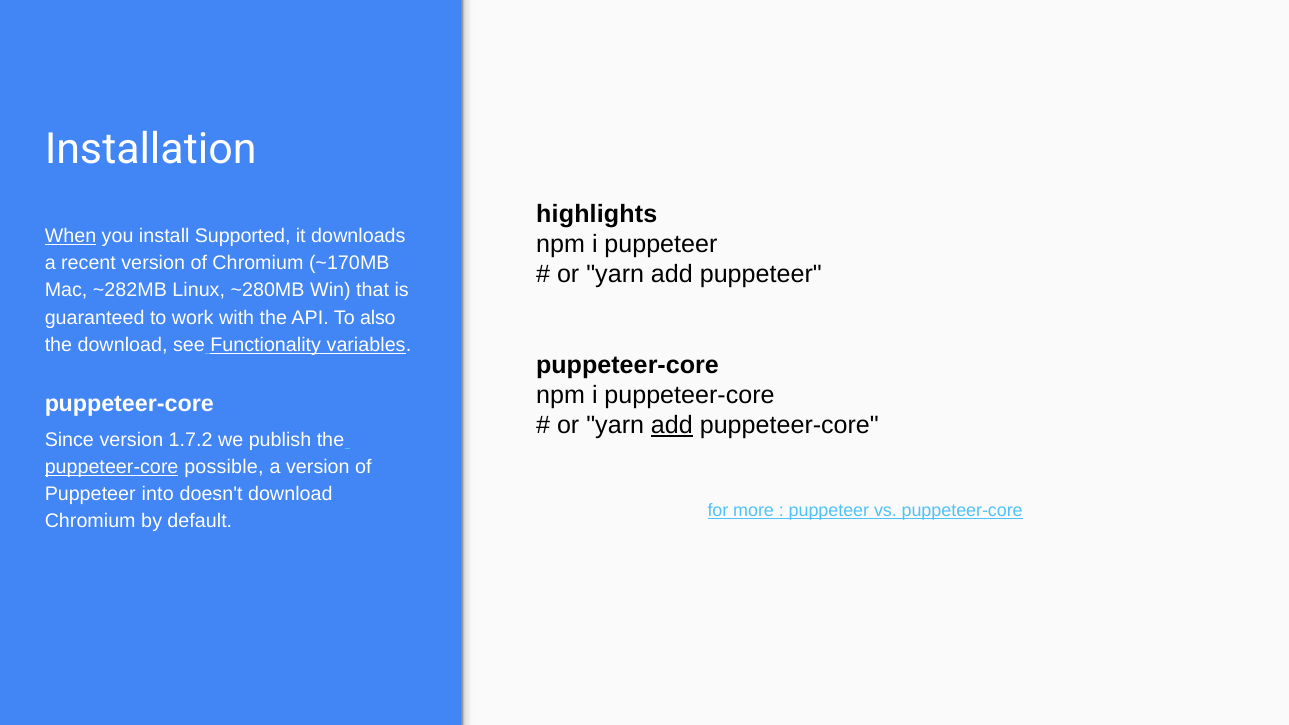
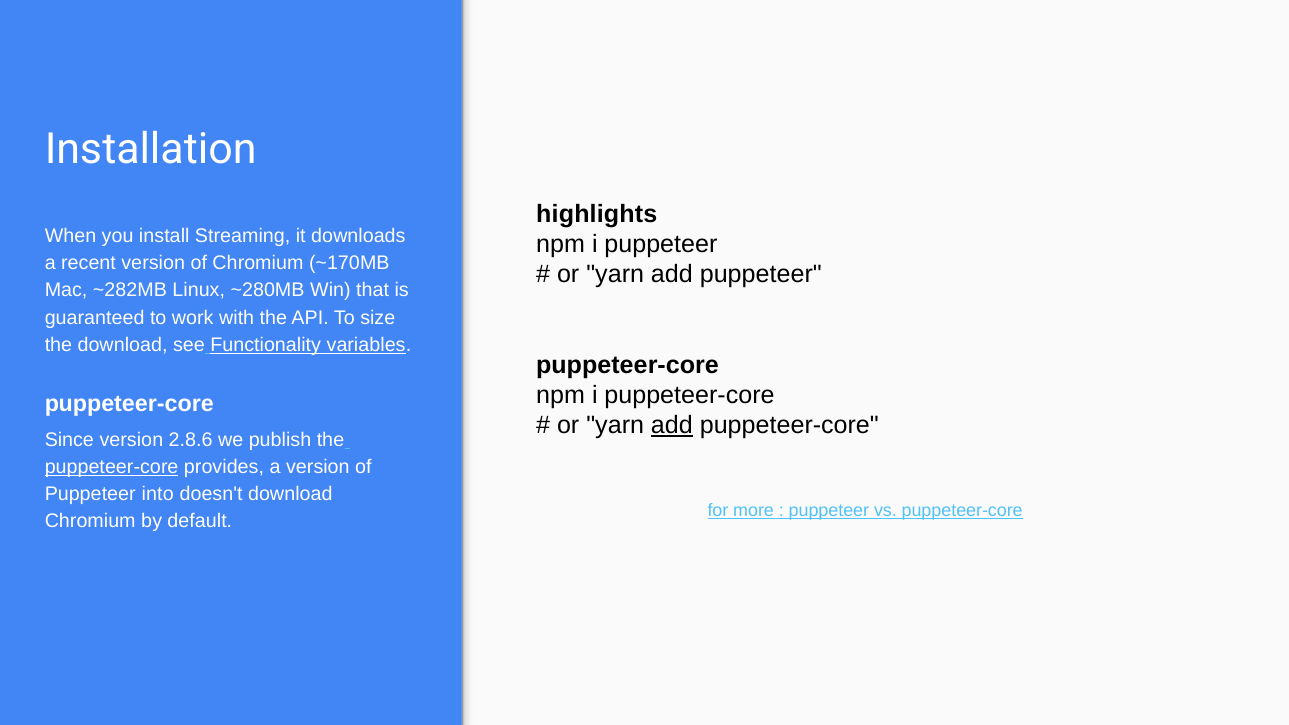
When underline: present -> none
Supported: Supported -> Streaming
also: also -> size
1.7.2: 1.7.2 -> 2.8.6
possible: possible -> provides
